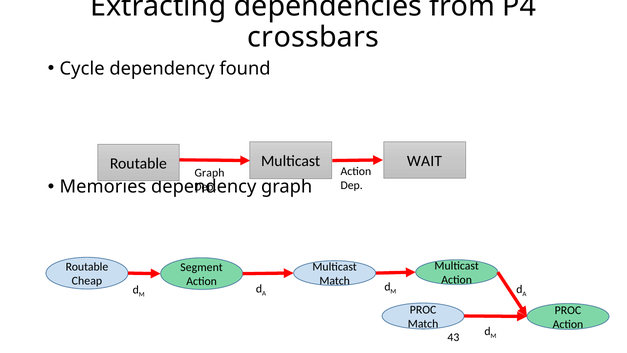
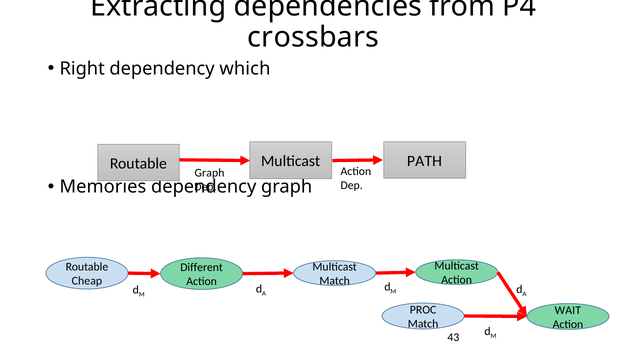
Cycle: Cycle -> Right
found: found -> which
WAIT: WAIT -> PATH
Segment: Segment -> Different
PROC at (568, 310): PROC -> WAIT
